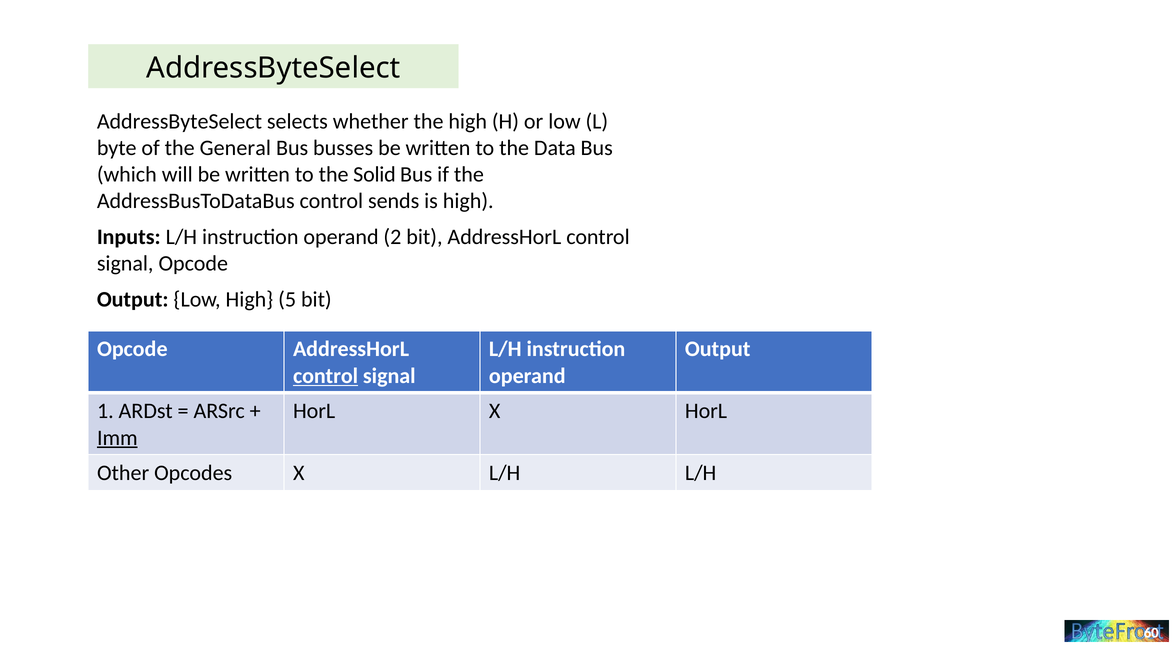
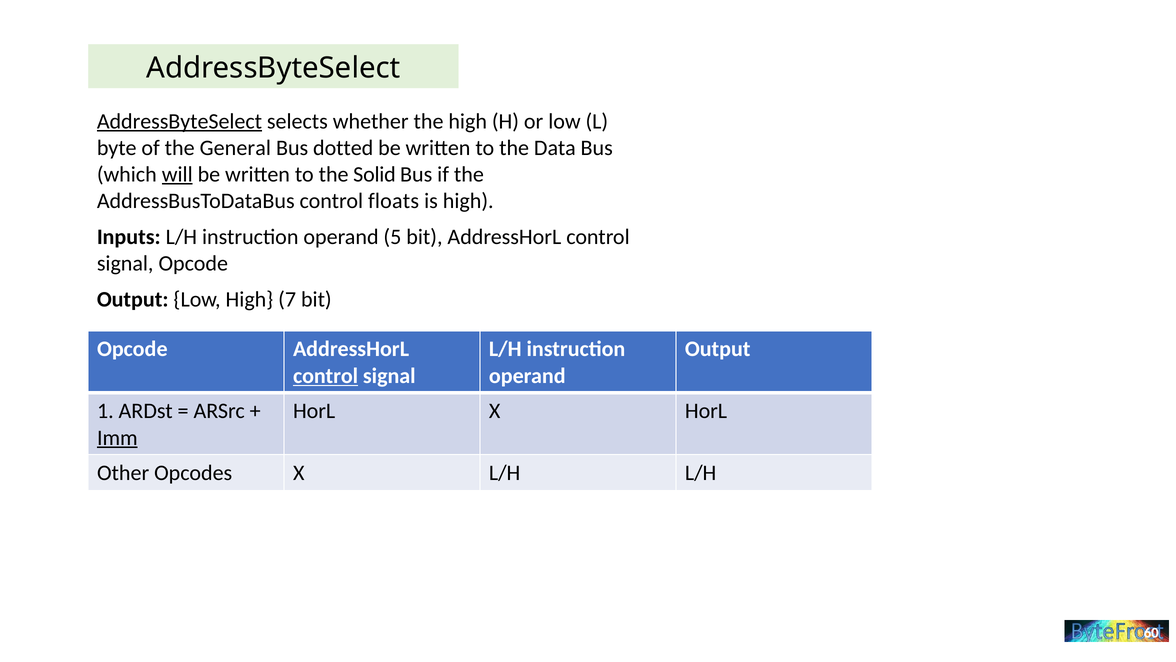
AddressByteSelect at (179, 121) underline: none -> present
busses: busses -> dotted
will underline: none -> present
sends: sends -> floats
2: 2 -> 5
5: 5 -> 7
